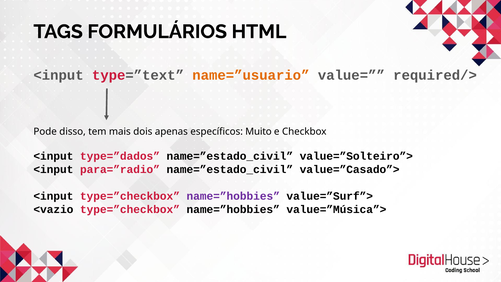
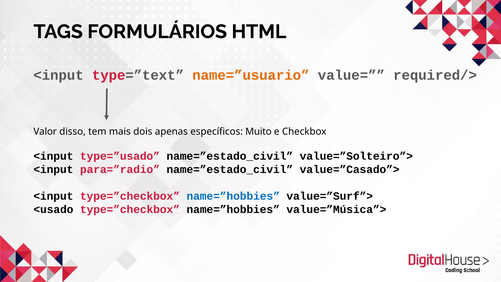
Pode: Pode -> Valor
type=”dados: type=”dados -> type=”usado
name=”hobbies at (233, 196) colour: purple -> blue
<vazio: <vazio -> <usado
